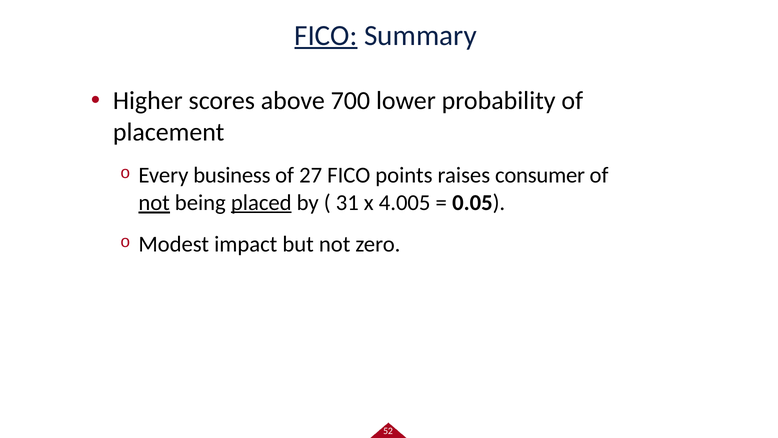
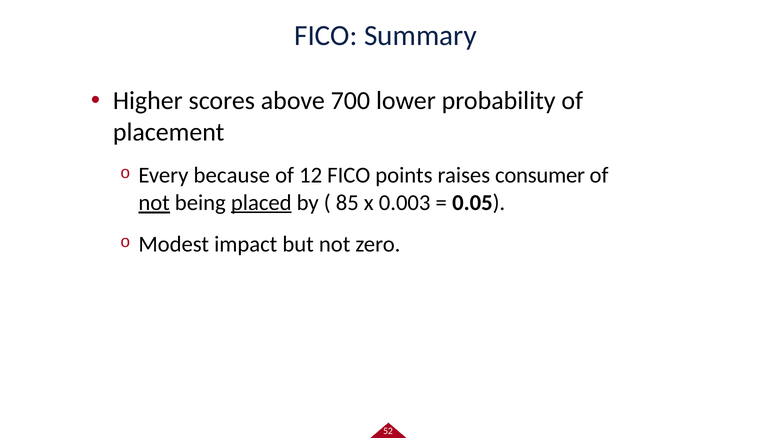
FICO at (326, 36) underline: present -> none
business: business -> because
27: 27 -> 12
31: 31 -> 85
4.005: 4.005 -> 0.003
